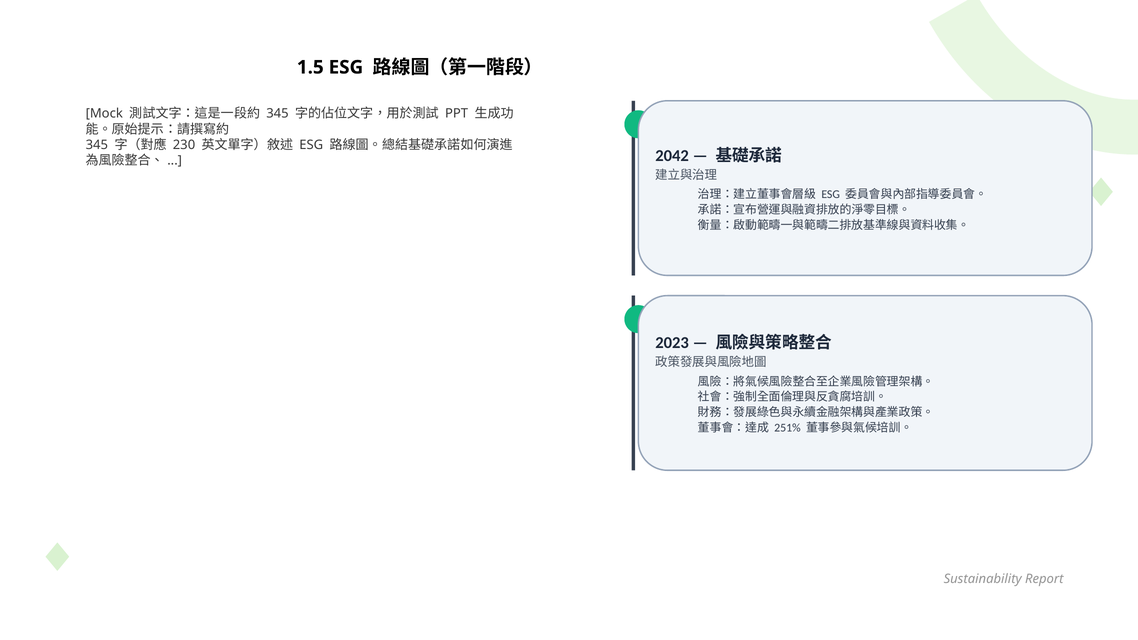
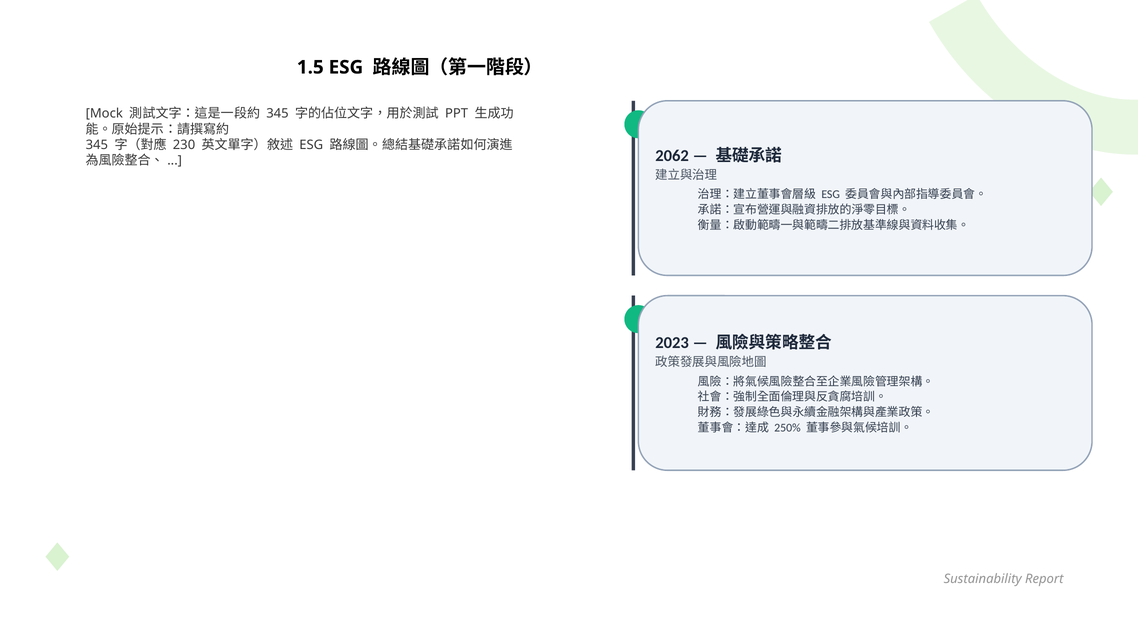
2042: 2042 -> 2062
251%: 251% -> 250%
